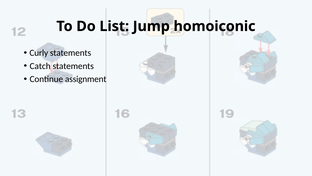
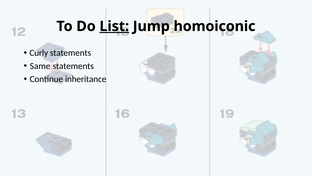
List underline: none -> present
Catch: Catch -> Same
assignment: assignment -> inheritance
